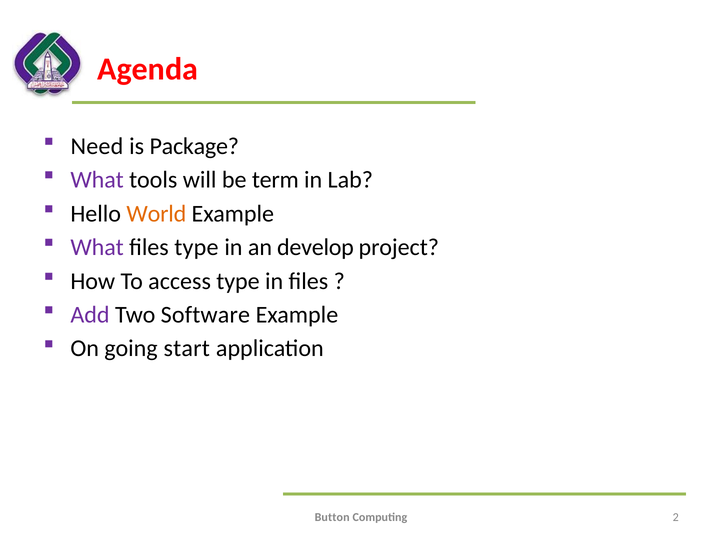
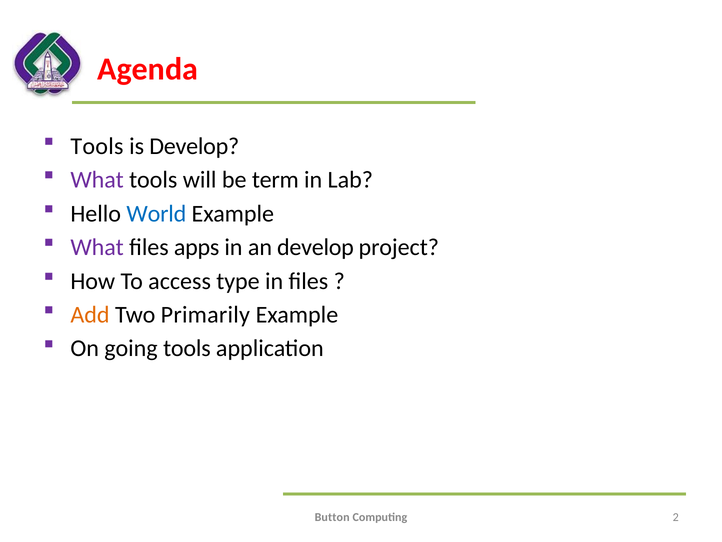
Need at (97, 146): Need -> Tools
is Package: Package -> Develop
World colour: orange -> blue
files type: type -> apps
Add colour: purple -> orange
Software: Software -> Primarily
going start: start -> tools
